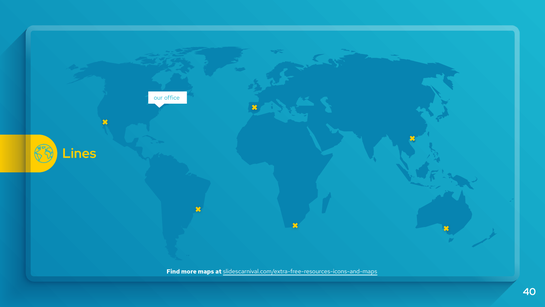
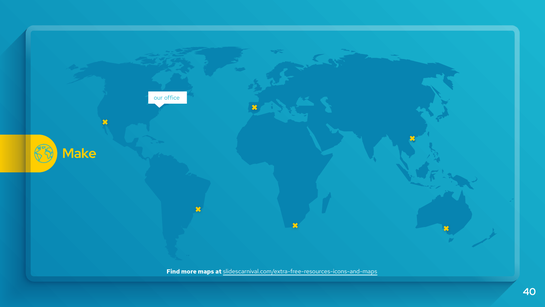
Lines: Lines -> Make
